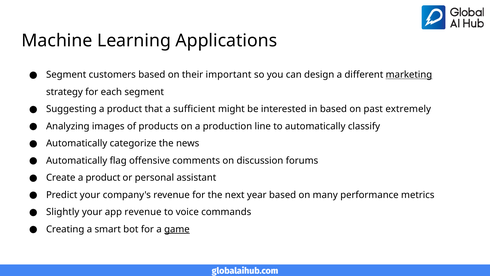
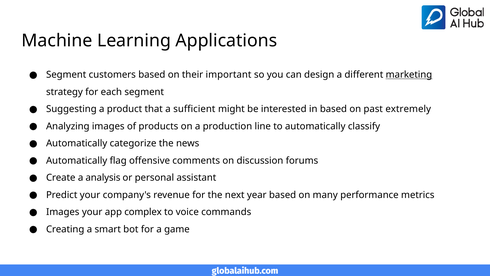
Create a product: product -> analysis
Slightly at (63, 212): Slightly -> Images
app revenue: revenue -> complex
game underline: present -> none
